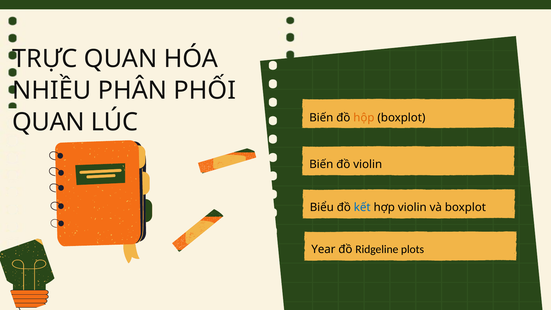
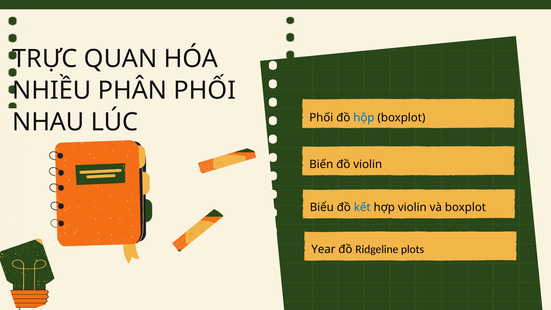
QUAN at (48, 122): QUAN -> NHAU
LÚC Biến: Biến -> Phối
hộp colour: orange -> blue
